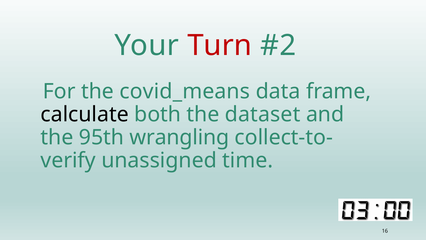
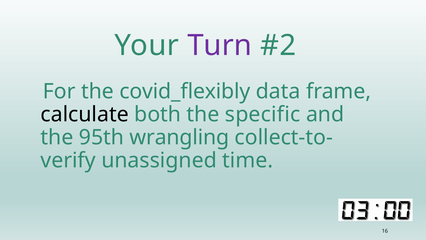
Turn colour: red -> purple
covid_means: covid_means -> covid_flexibly
dataset: dataset -> specific
